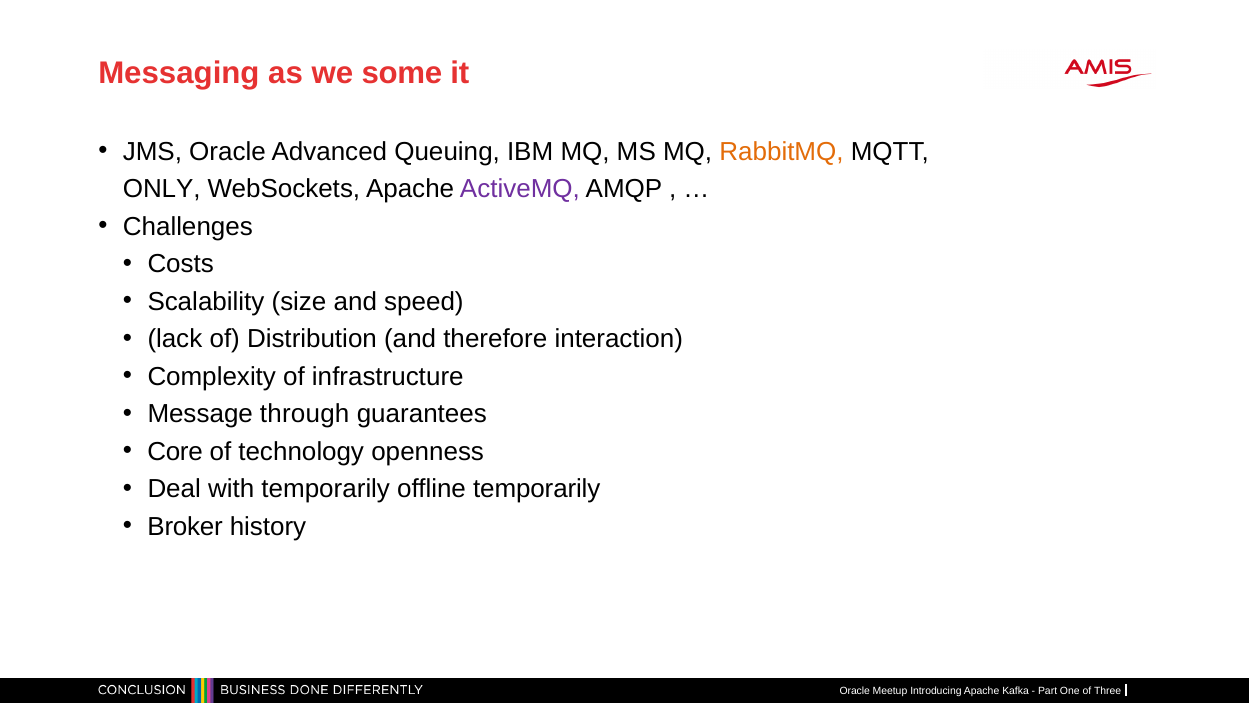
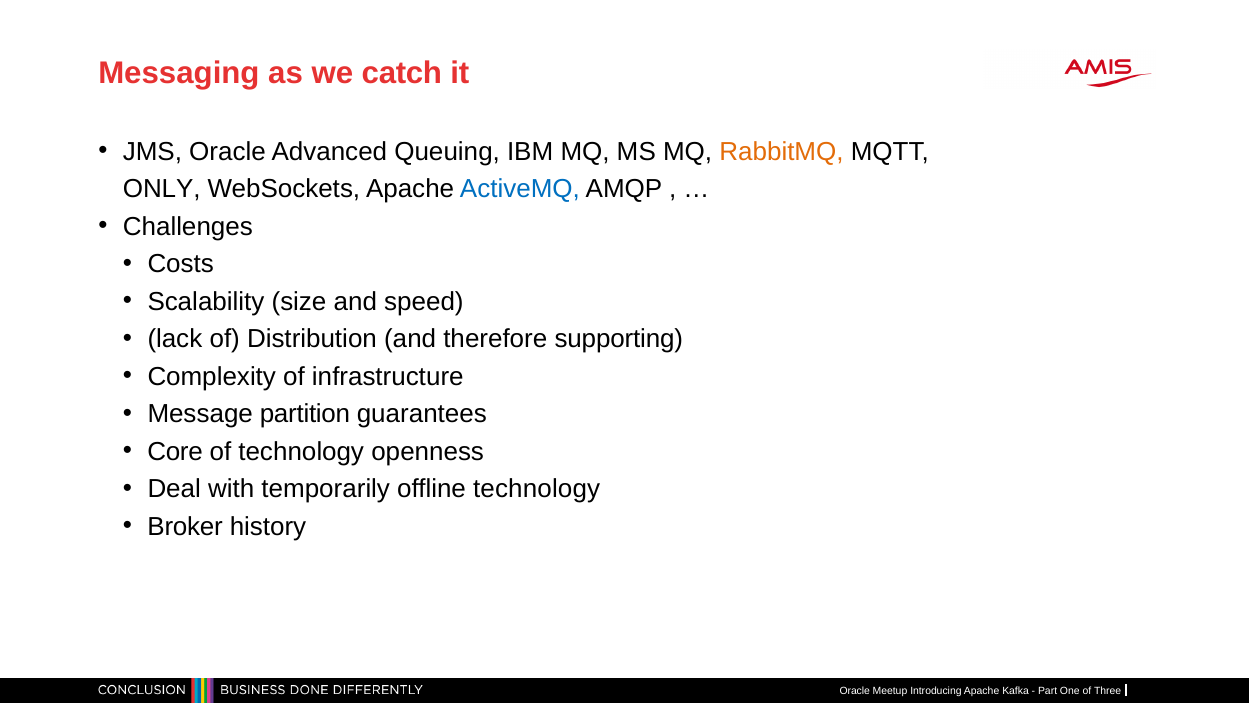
some: some -> catch
ActiveMQ colour: purple -> blue
interaction: interaction -> supporting
through: through -> partition
offline temporarily: temporarily -> technology
